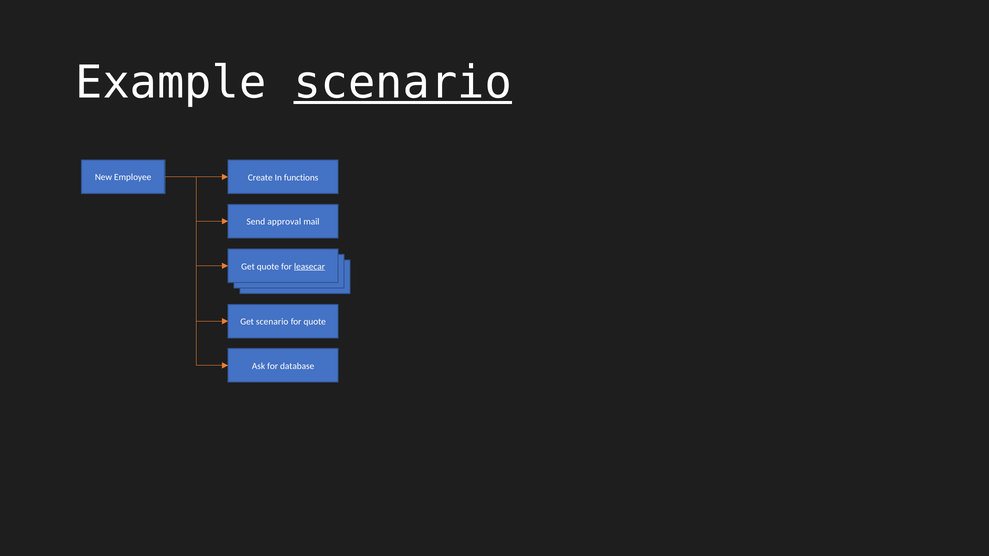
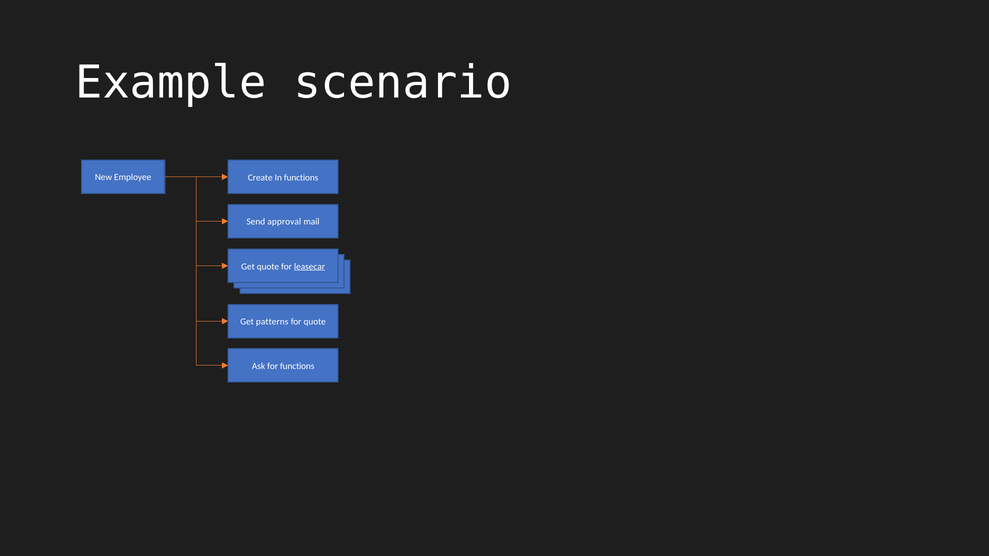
scenario at (403, 83) underline: present -> none
Get scenario: scenario -> patterns
for database: database -> functions
